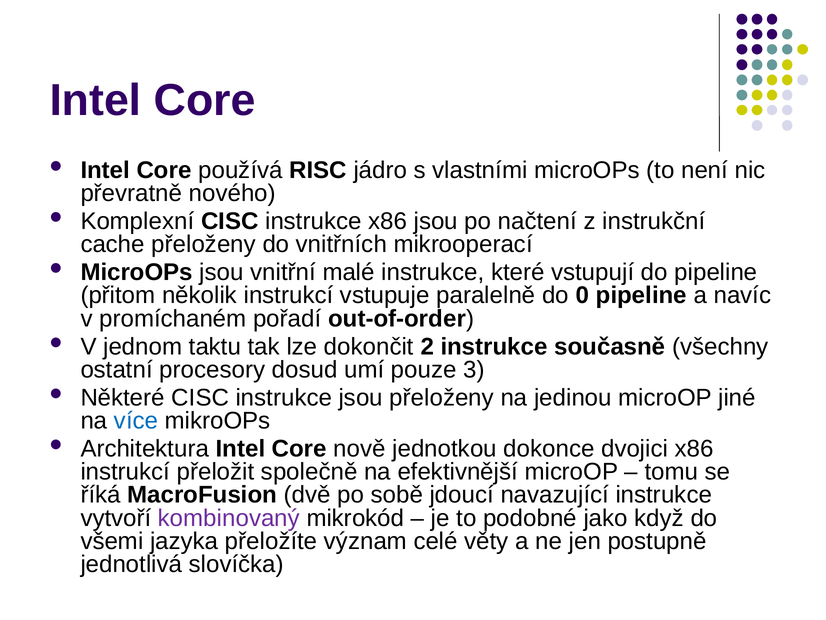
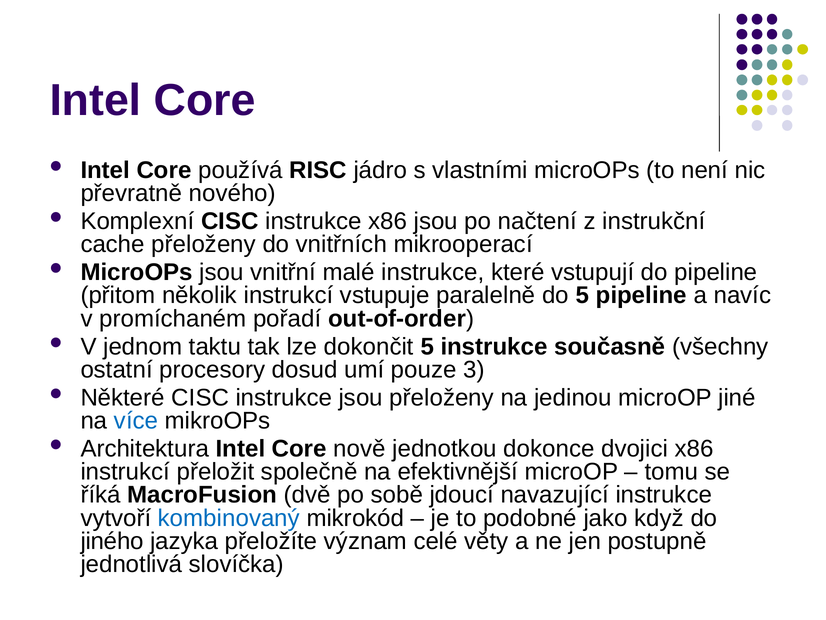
do 0: 0 -> 5
dokončit 2: 2 -> 5
kombinovaný colour: purple -> blue
všemi: všemi -> jiného
